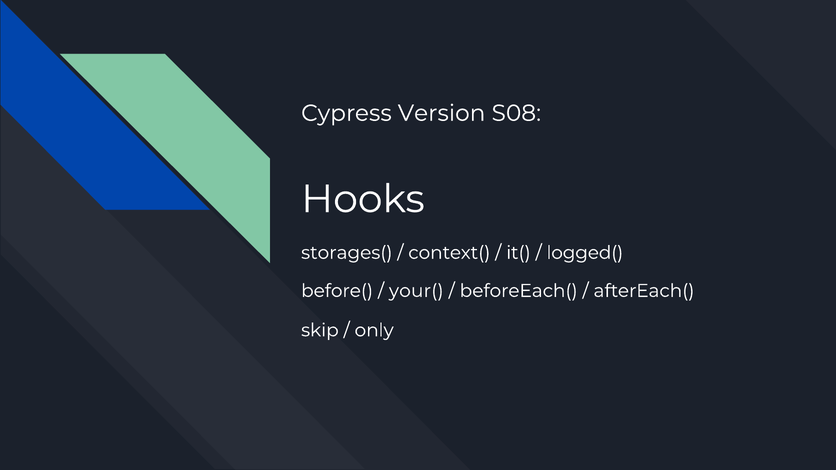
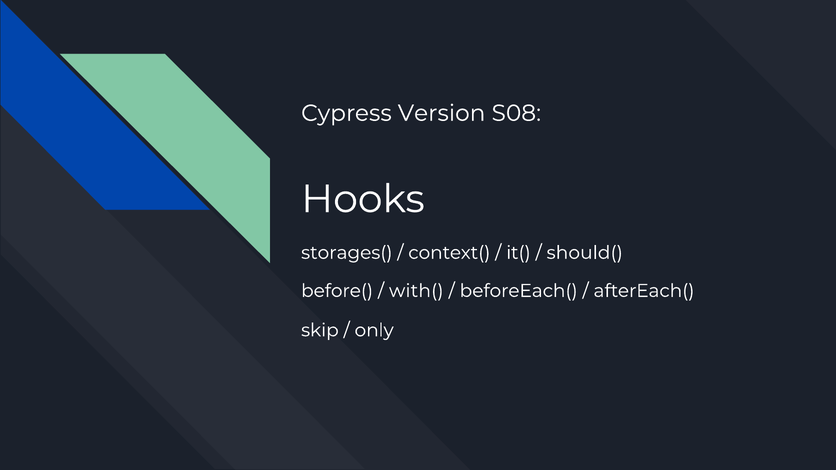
logged(: logged( -> should(
your(: your( -> with(
